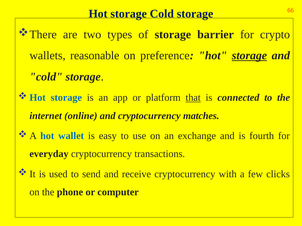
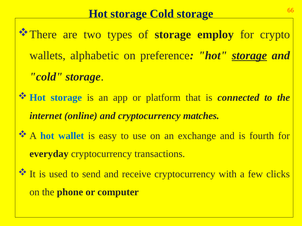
barrier: barrier -> employ
reasonable: reasonable -> alphabetic
that underline: present -> none
